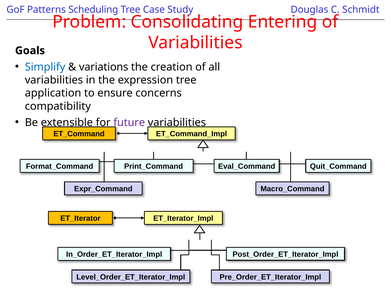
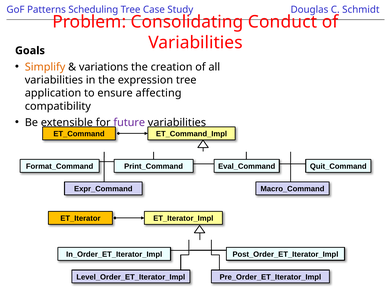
Entering: Entering -> Conduct
Simplify colour: blue -> orange
concerns: concerns -> affecting
